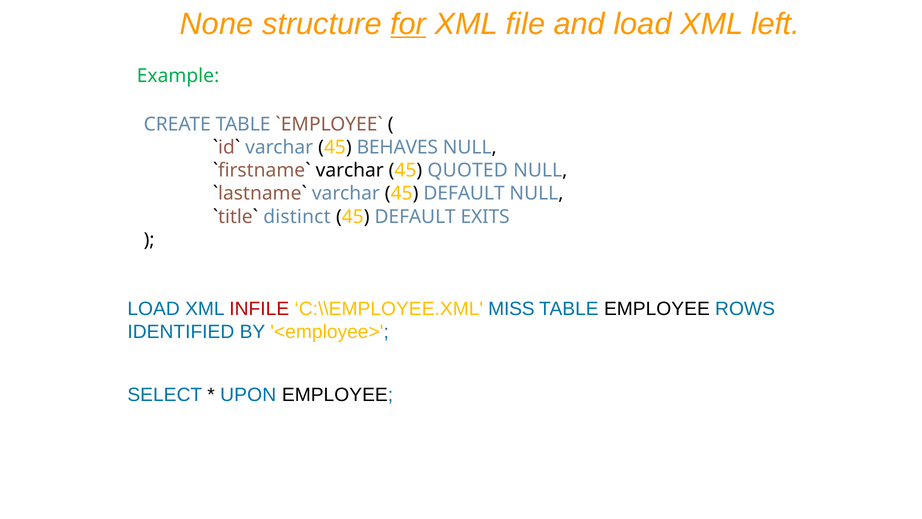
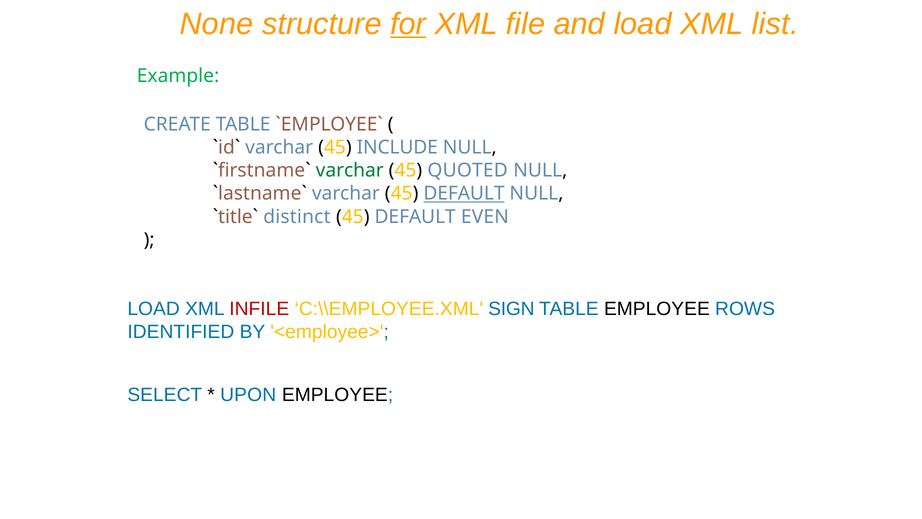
left: left -> list
BEHAVES: BEHAVES -> INCLUDE
varchar at (350, 170) colour: black -> green
DEFAULT at (464, 193) underline: none -> present
EXITS: EXITS -> EVEN
MISS: MISS -> SIGN
